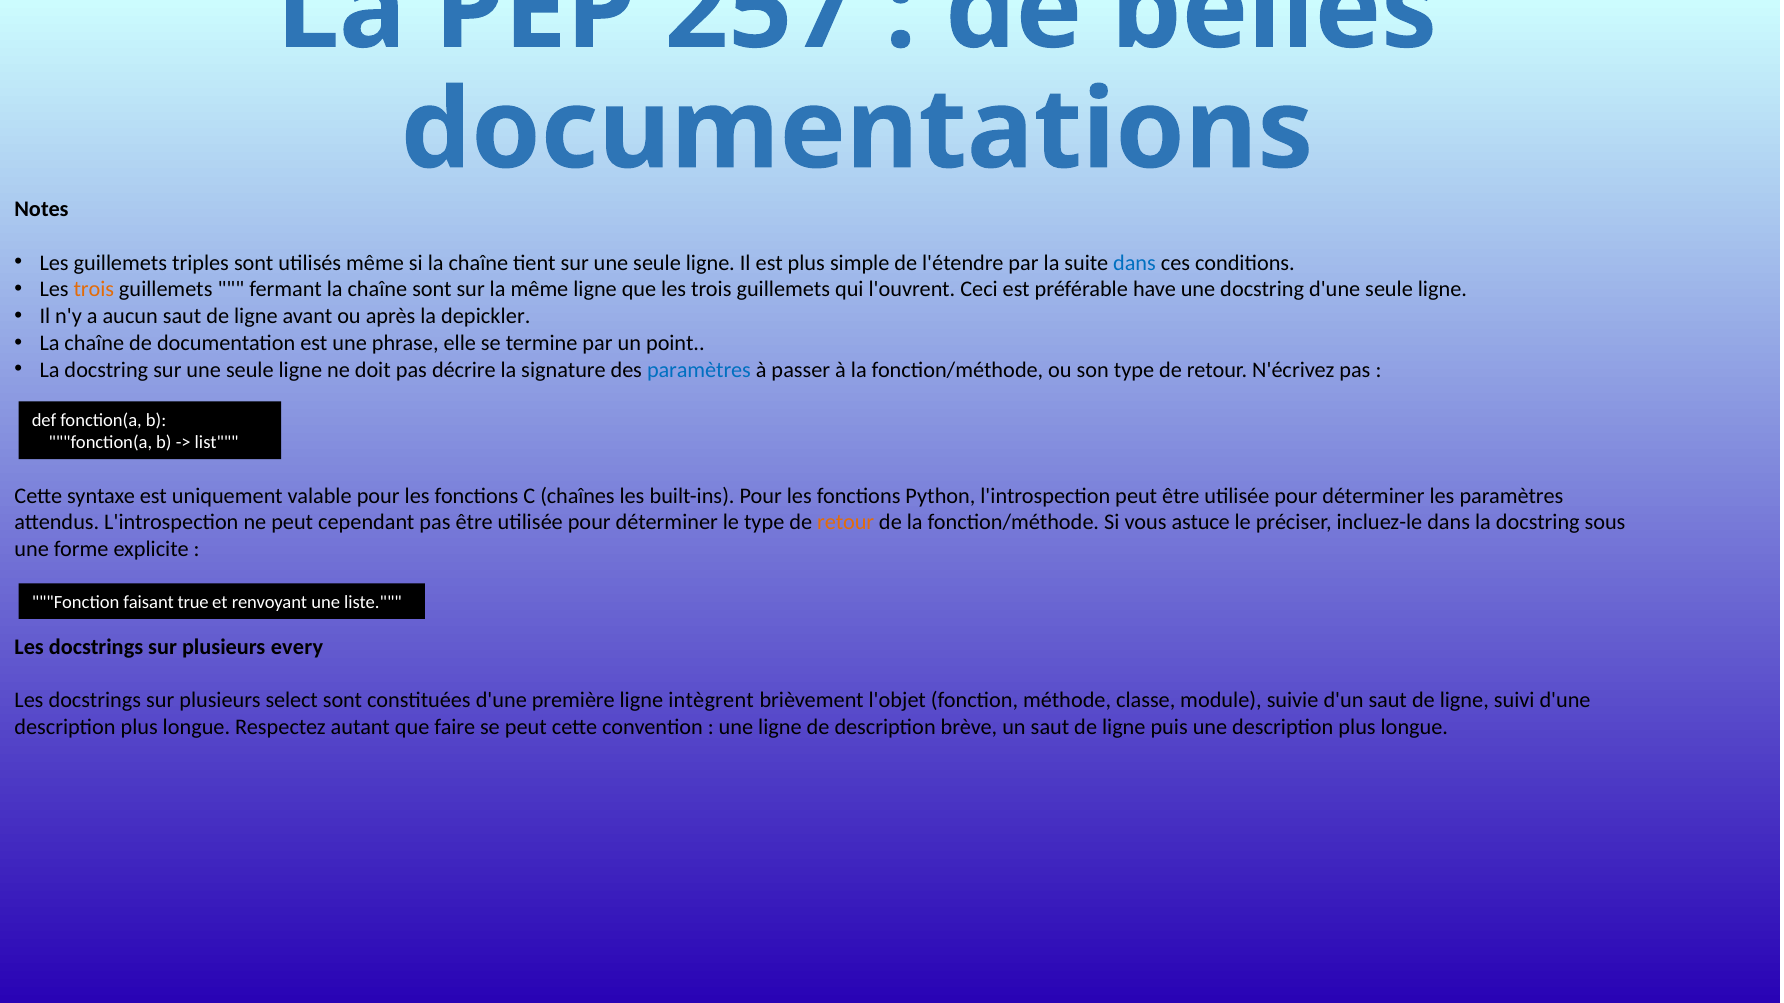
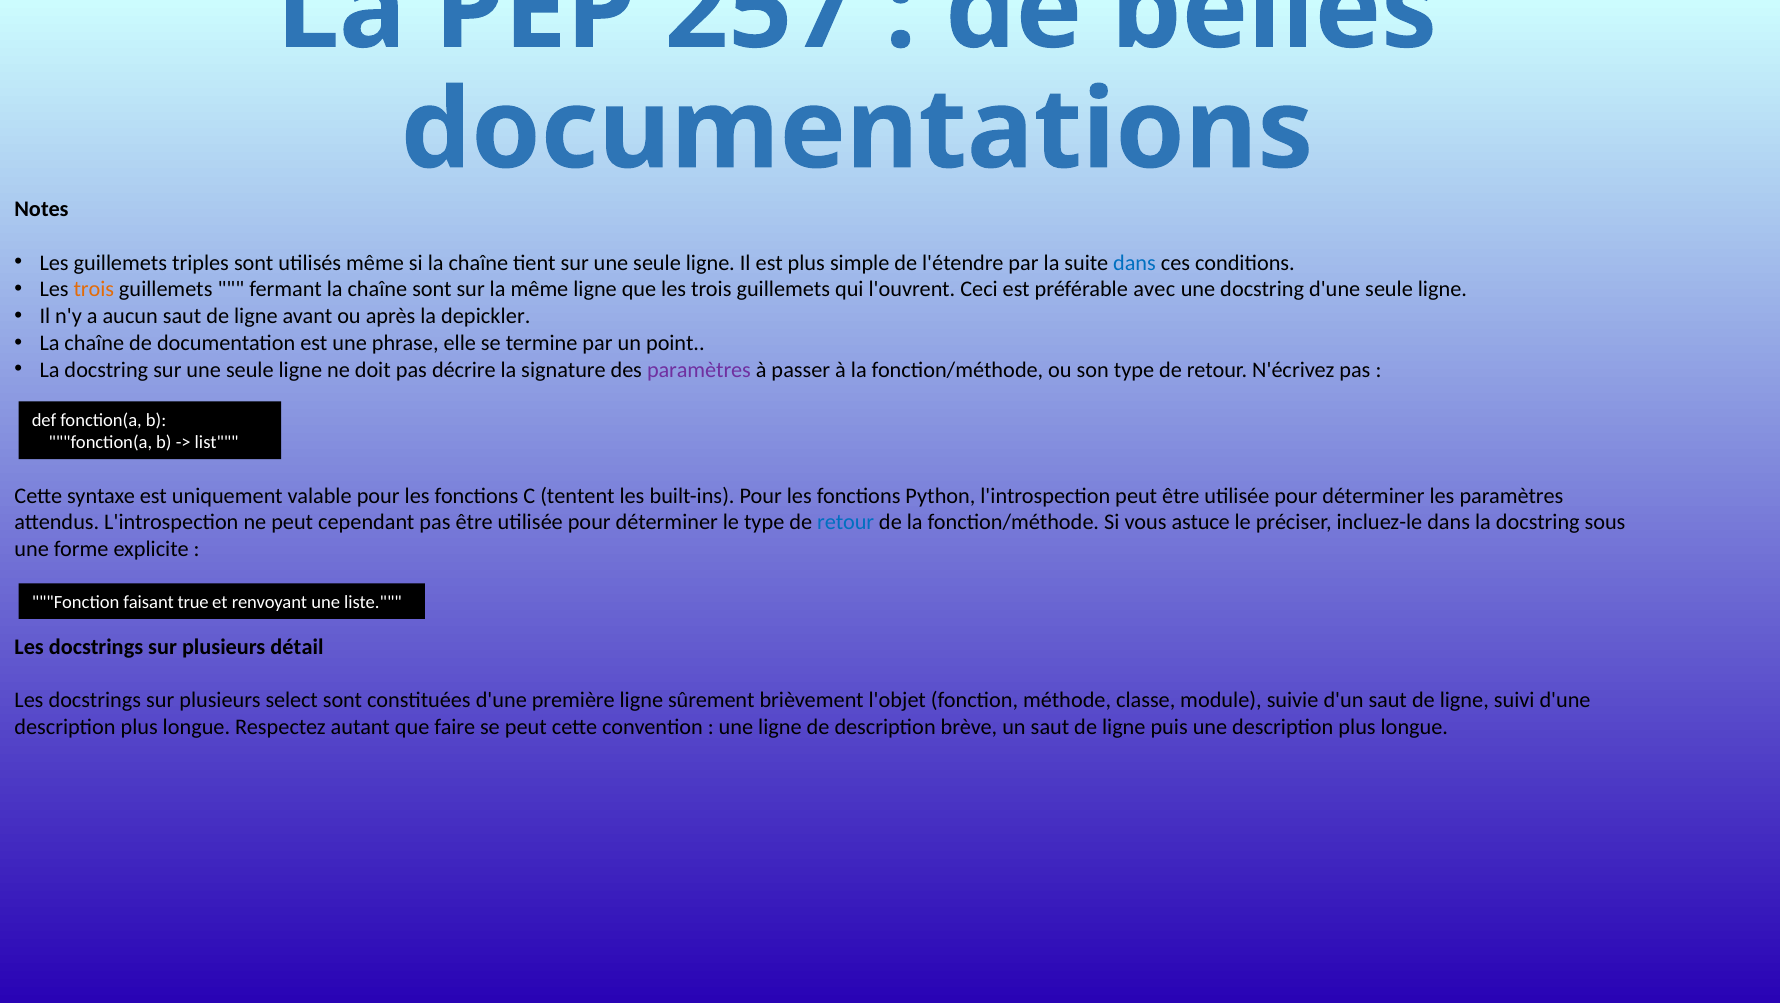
have: have -> avec
paramètres at (699, 370) colour: blue -> purple
chaînes: chaînes -> tentent
retour at (846, 523) colour: orange -> blue
every: every -> détail
intègrent: intègrent -> sûrement
